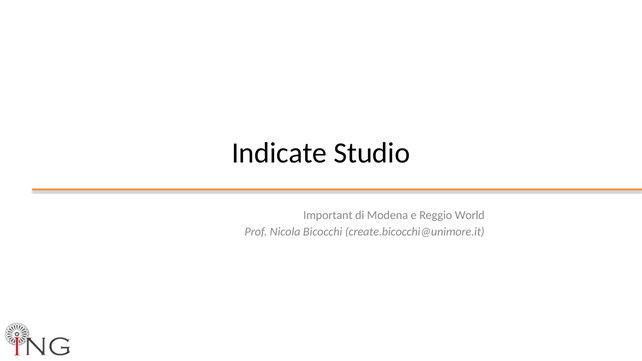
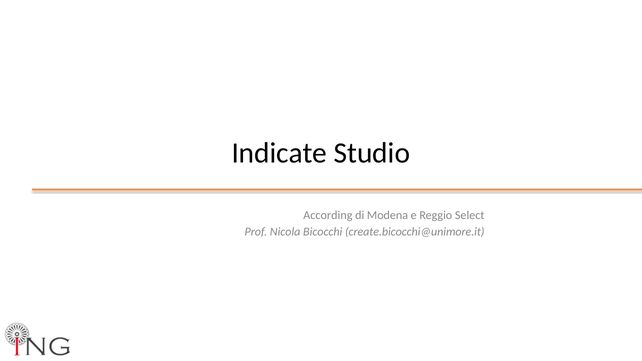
Important: Important -> According
World: World -> Select
